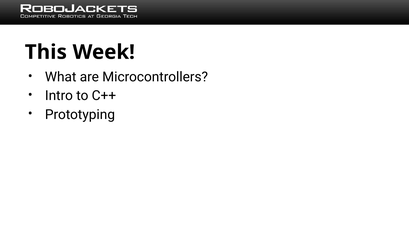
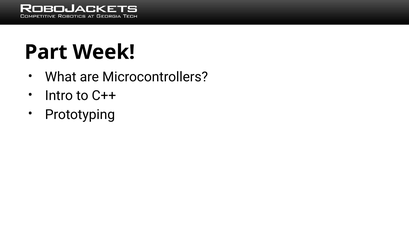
This: This -> Part
